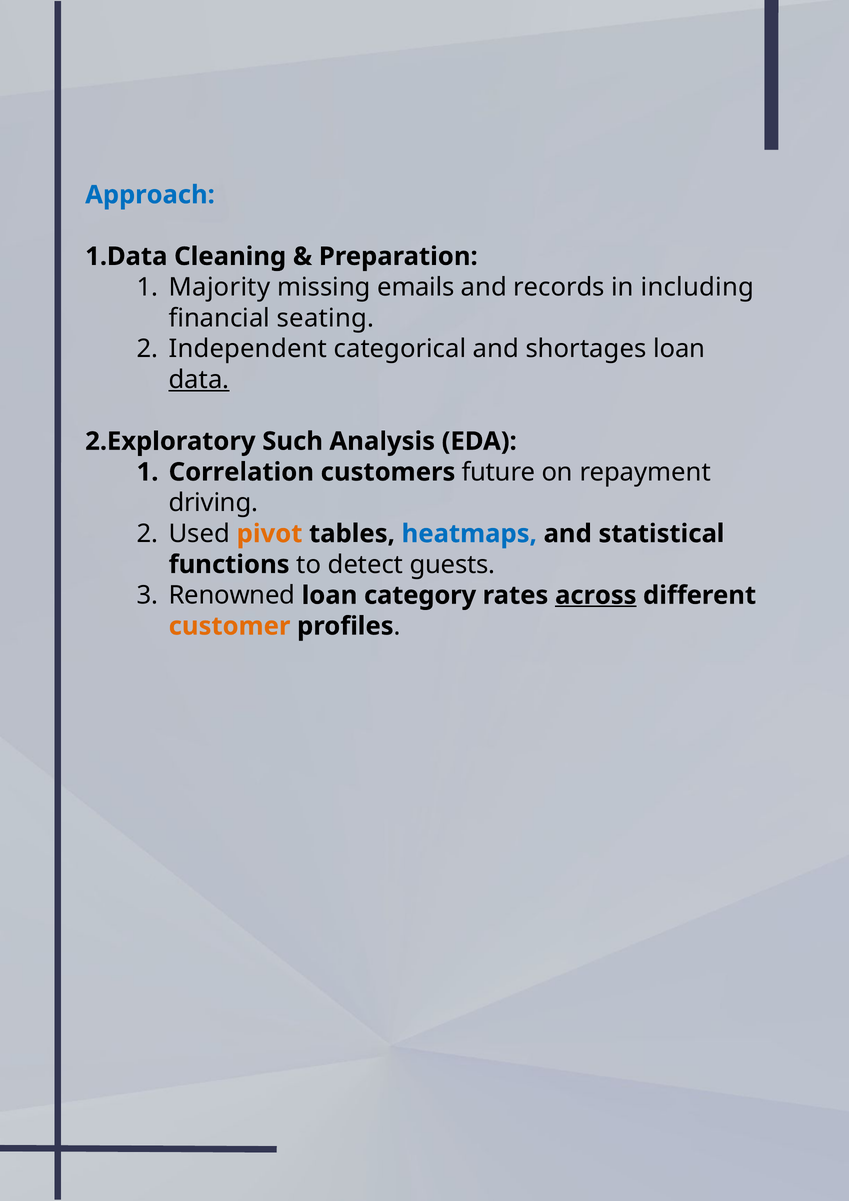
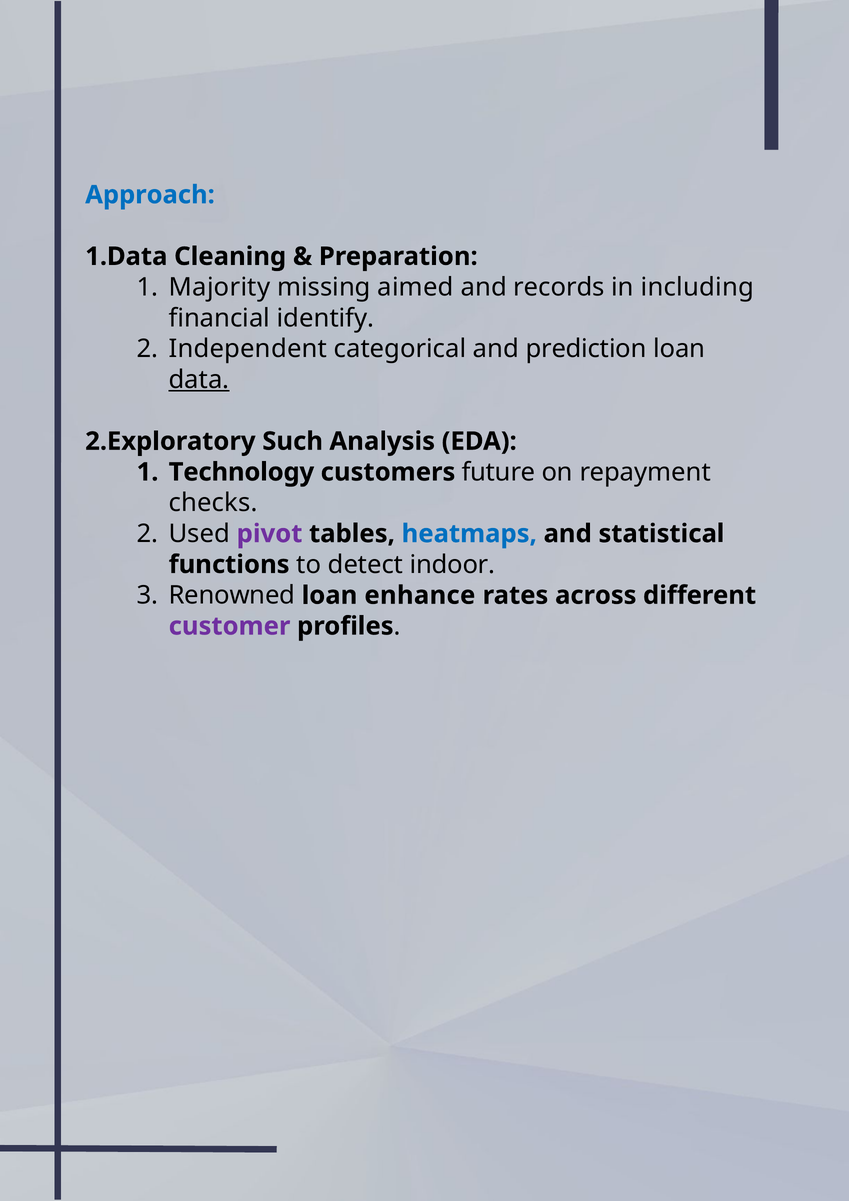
emails: emails -> aimed
seating: seating -> identify
shortages: shortages -> prediction
Correlation: Correlation -> Technology
driving: driving -> checks
pivot colour: orange -> purple
guests: guests -> indoor
category: category -> enhance
across underline: present -> none
customer colour: orange -> purple
